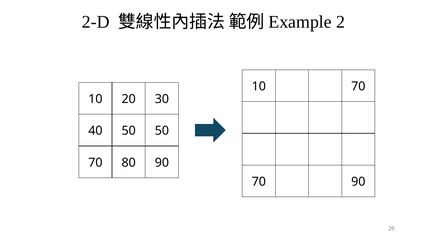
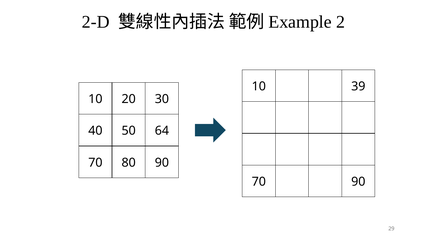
10 70: 70 -> 39
50 50: 50 -> 64
